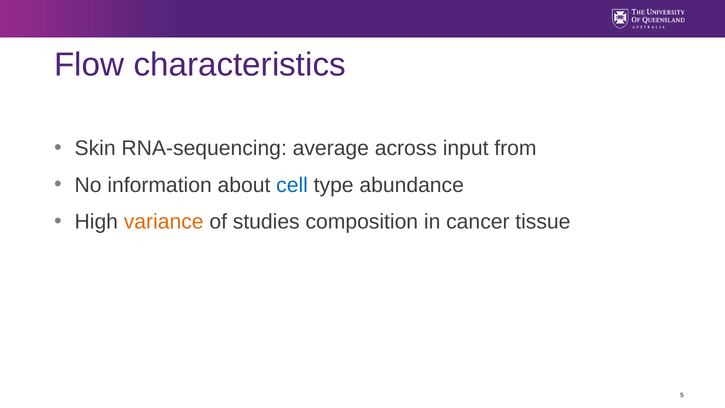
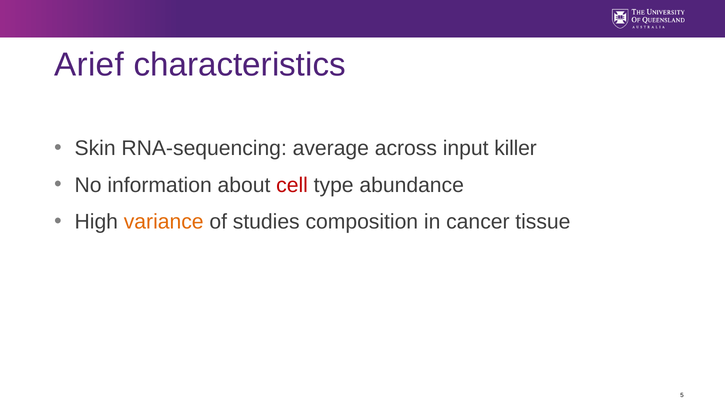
Flow: Flow -> Arief
from: from -> killer
cell colour: blue -> red
